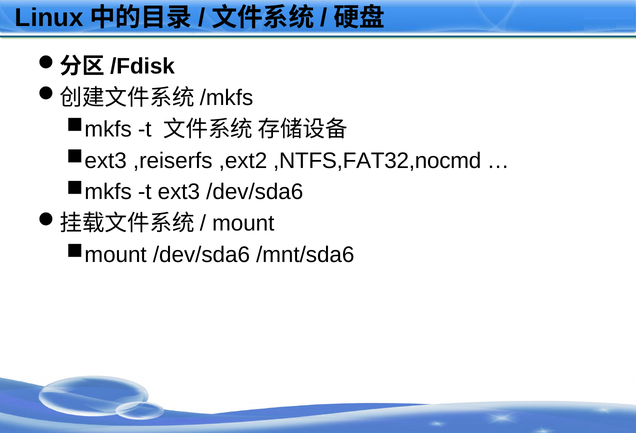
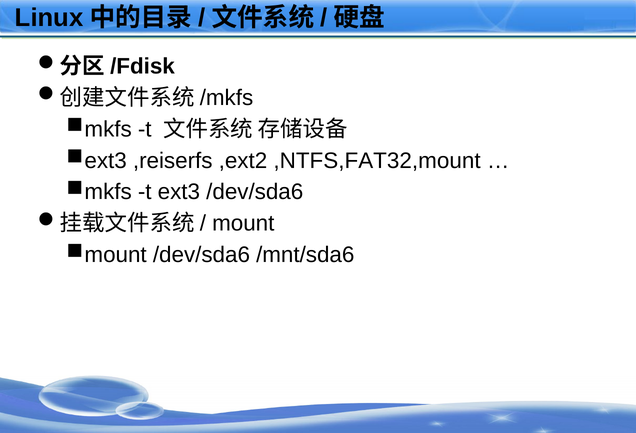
,NTFS,FAT32,nocmd: ,NTFS,FAT32,nocmd -> ,NTFS,FAT32,mount
